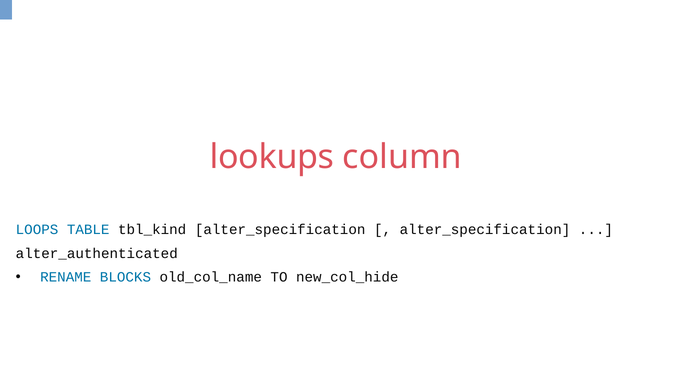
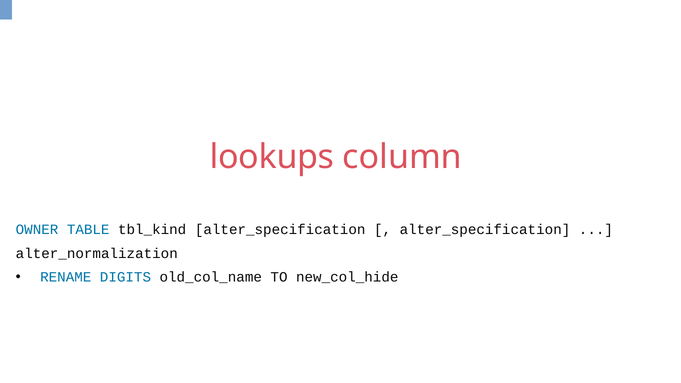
LOOPS: LOOPS -> OWNER
alter_authenticated: alter_authenticated -> alter_normalization
BLOCKS: BLOCKS -> DIGITS
